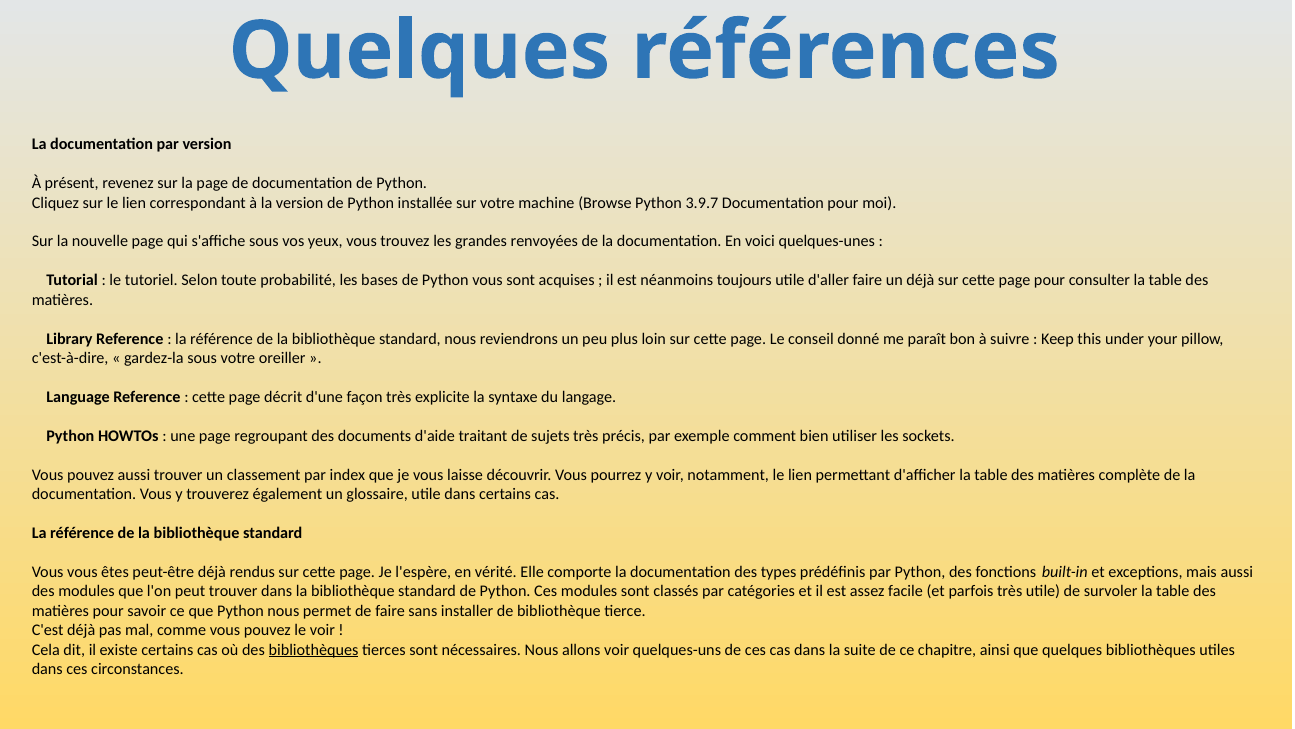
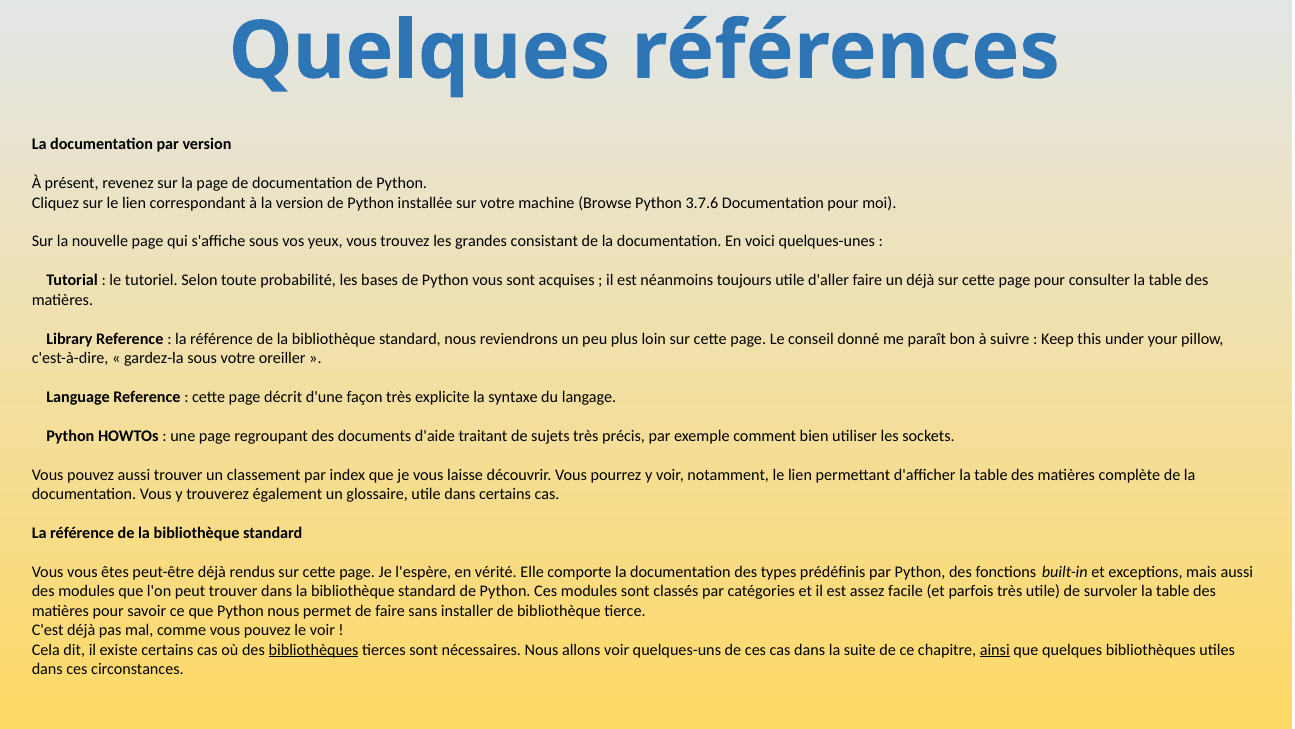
3.9.7: 3.9.7 -> 3.7.6
renvoyées: renvoyées -> consistant
ainsi underline: none -> present
